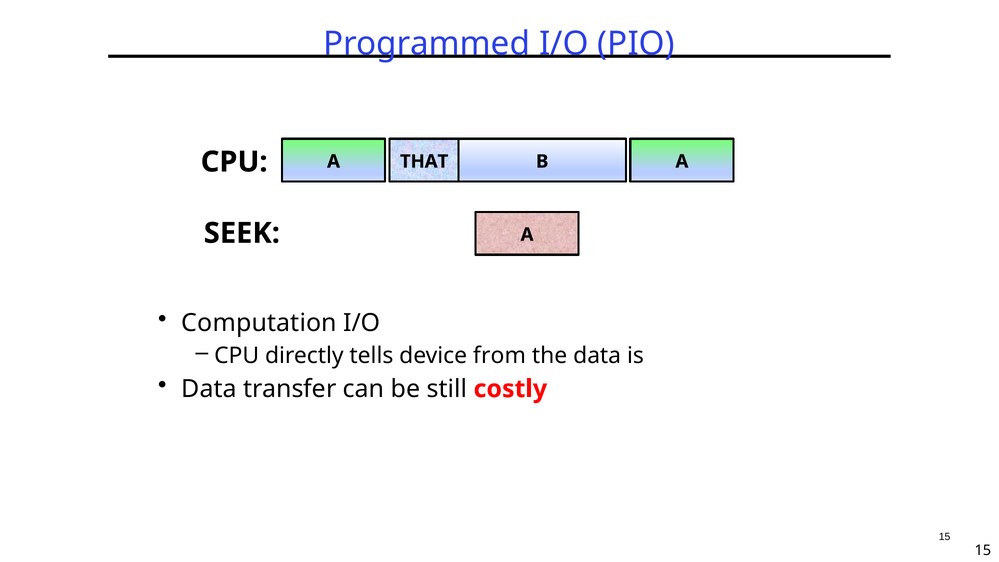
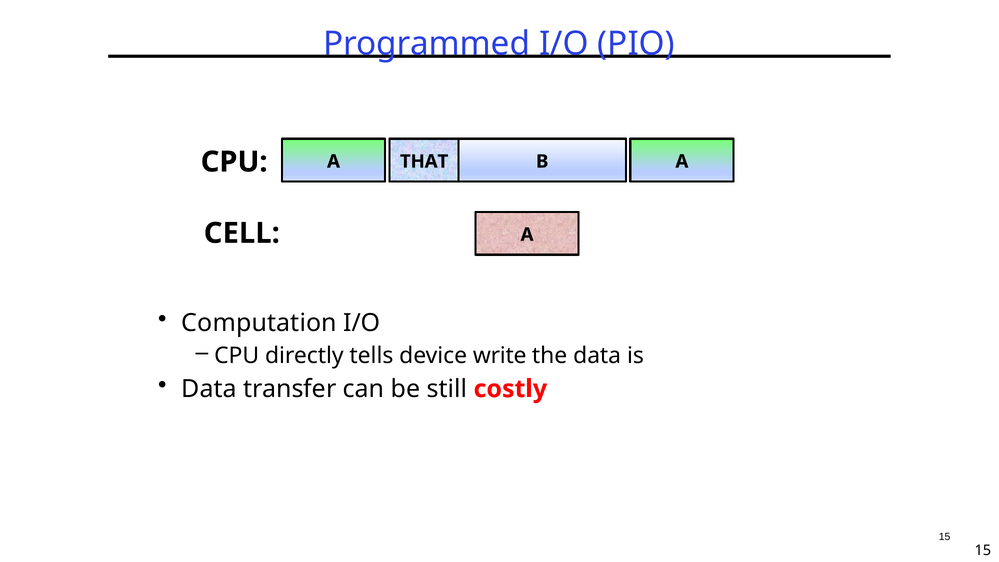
SEEK: SEEK -> CELL
from: from -> write
